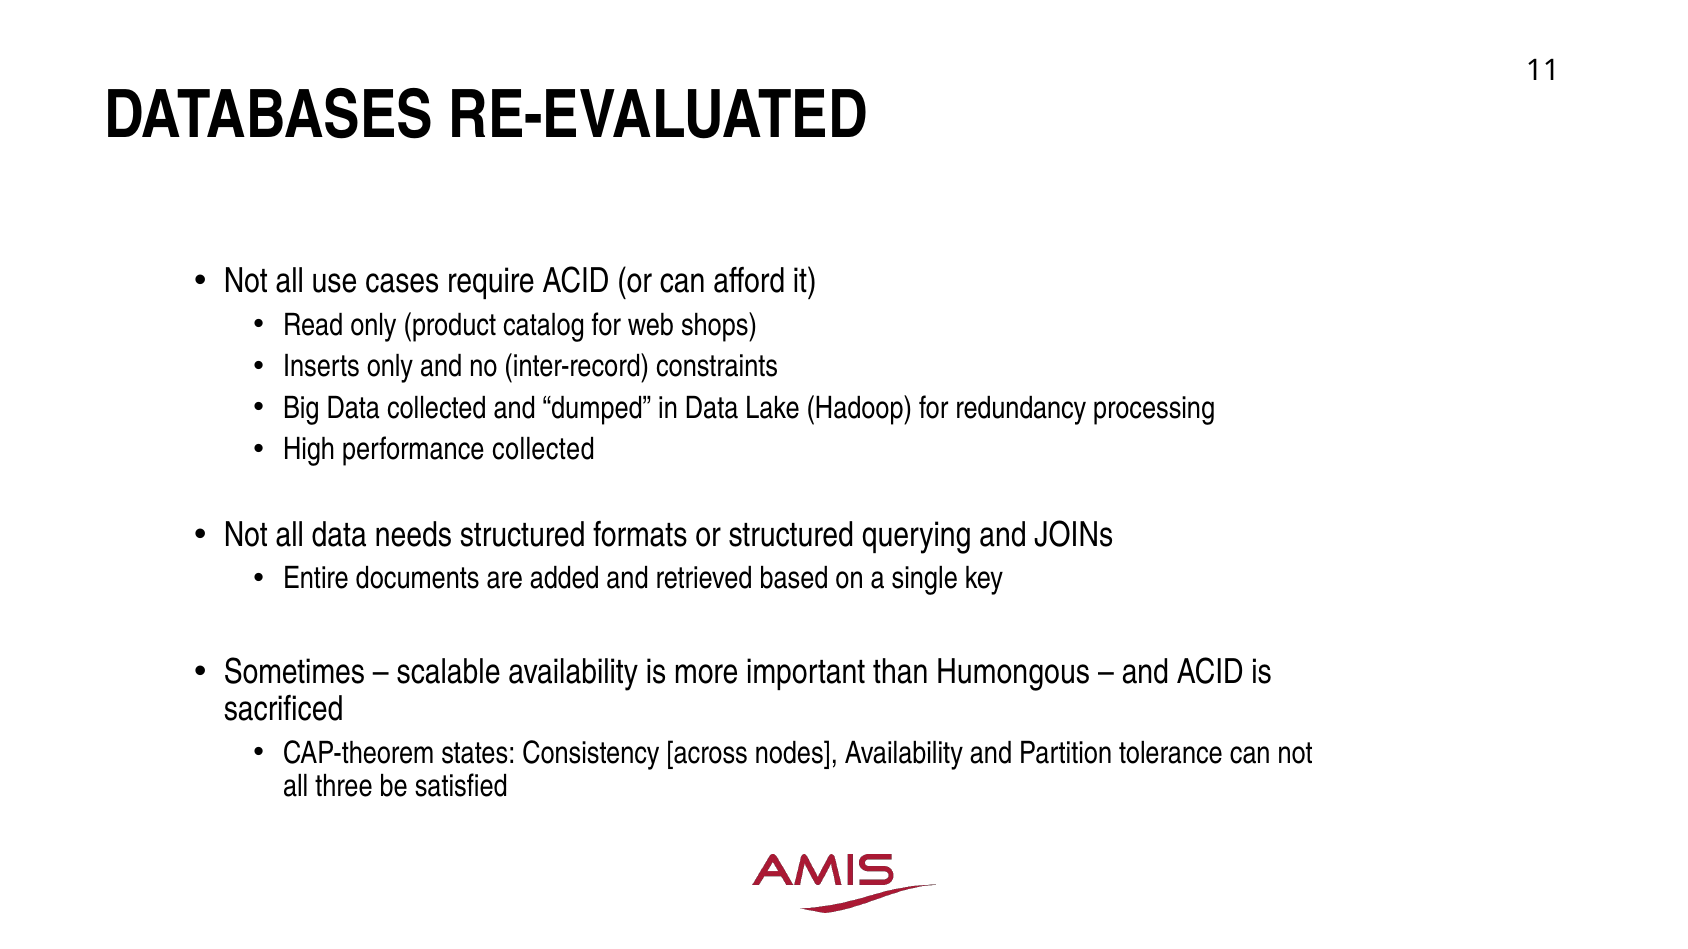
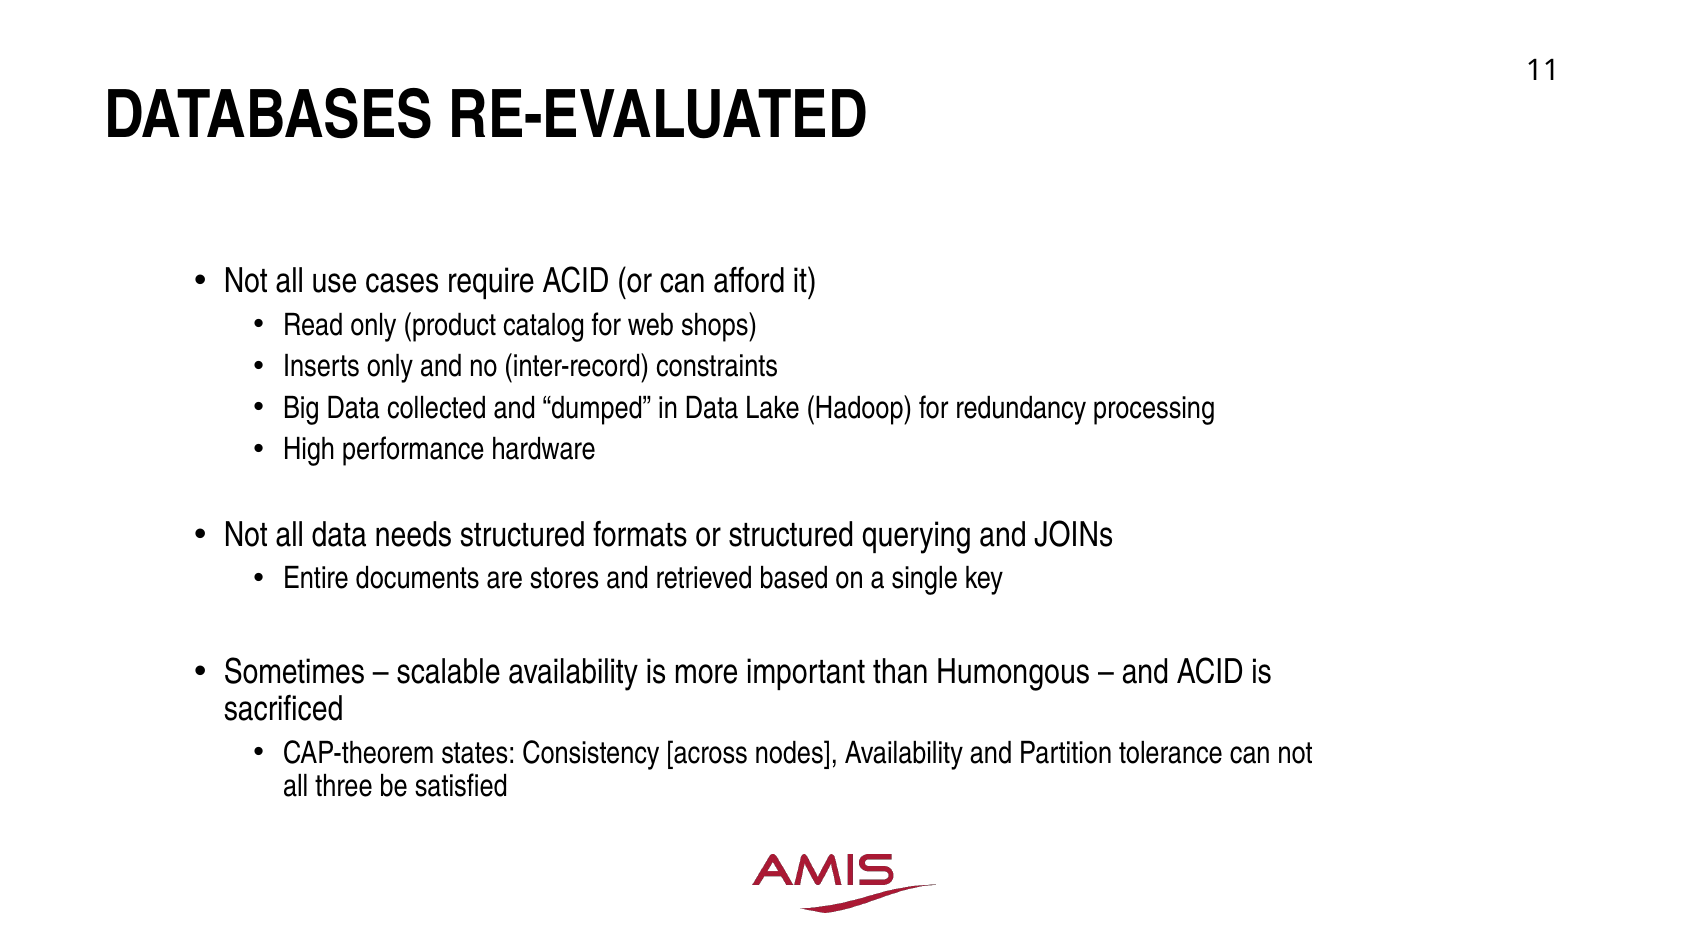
performance collected: collected -> hardware
added: added -> stores
